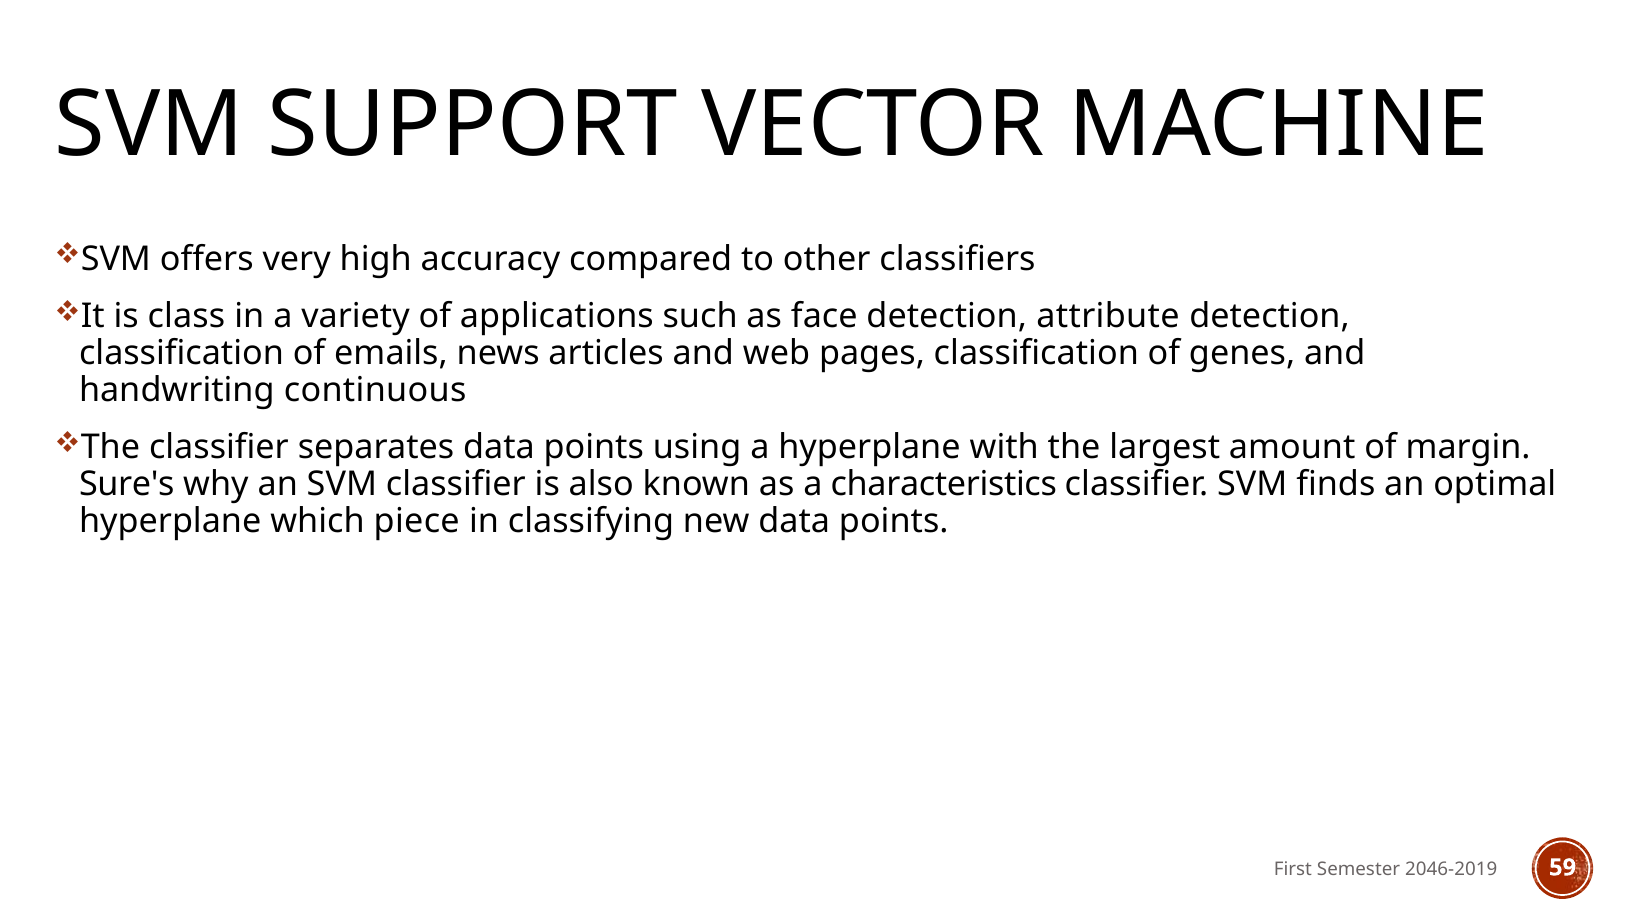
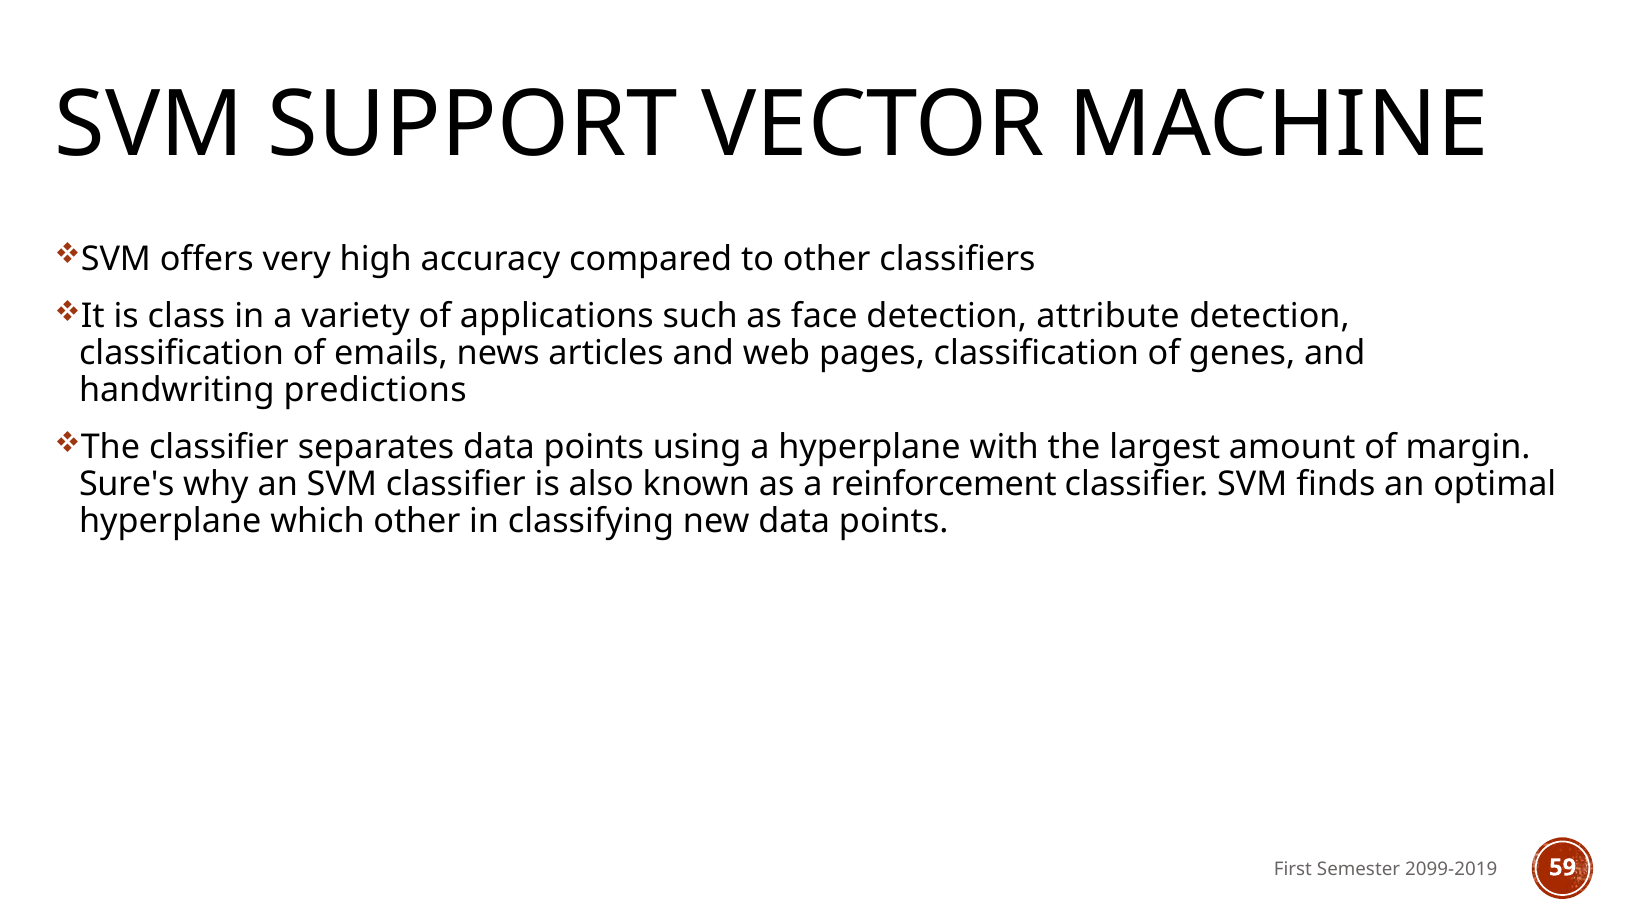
continuous: continuous -> predictions
characteristics: characteristics -> reinforcement
which piece: piece -> other
2046-2019: 2046-2019 -> 2099-2019
